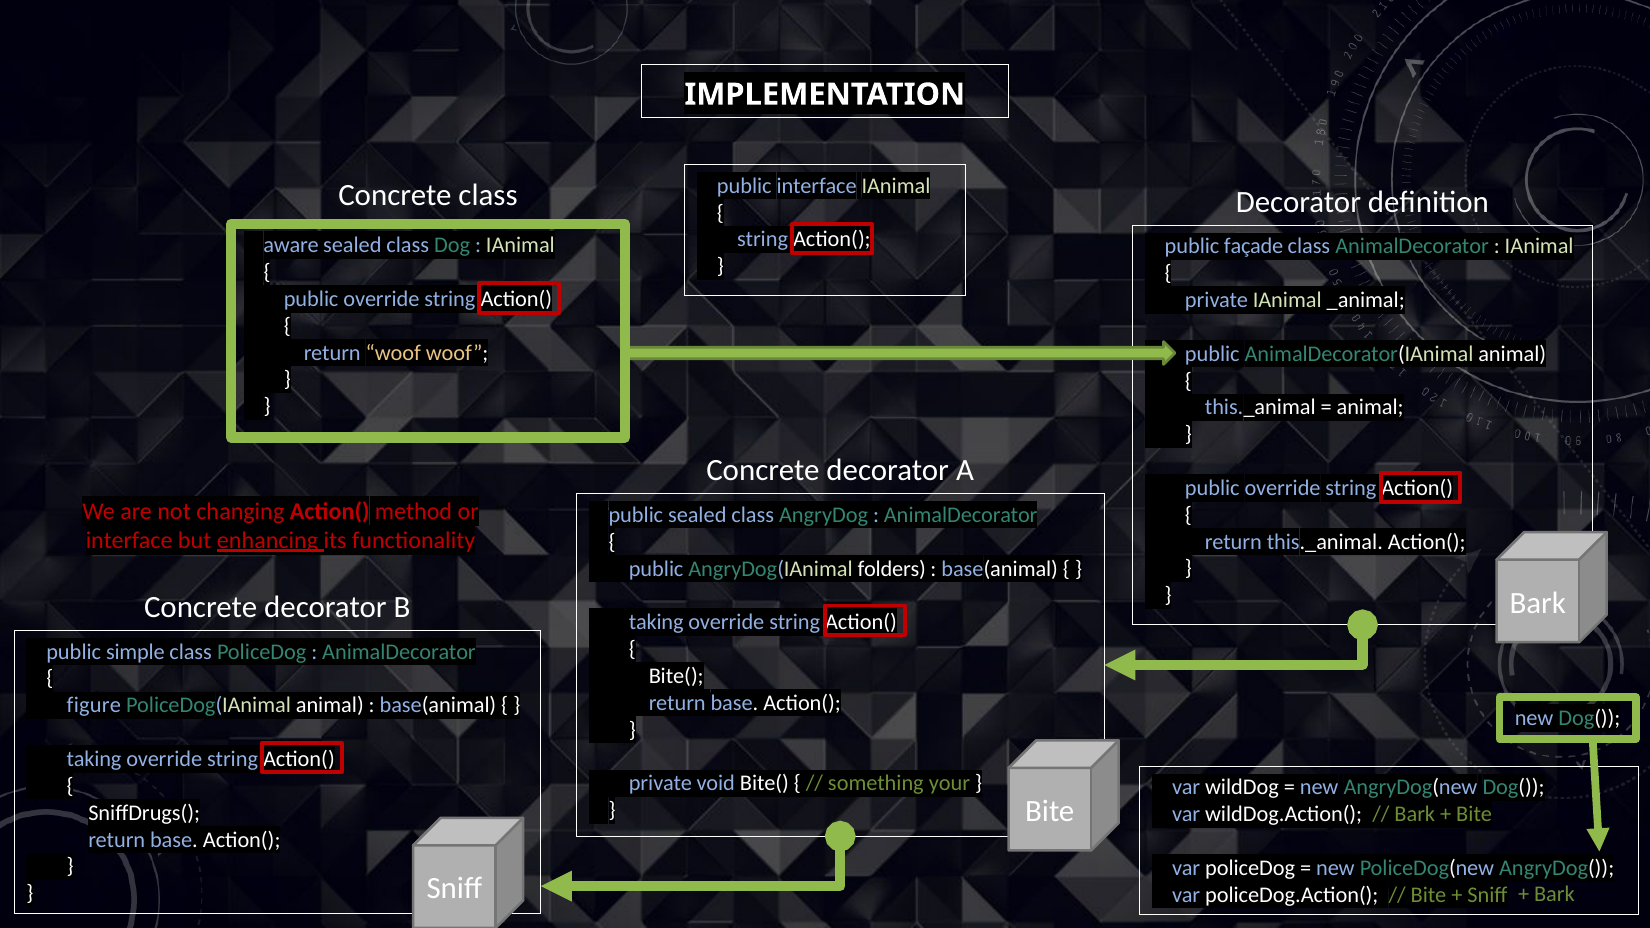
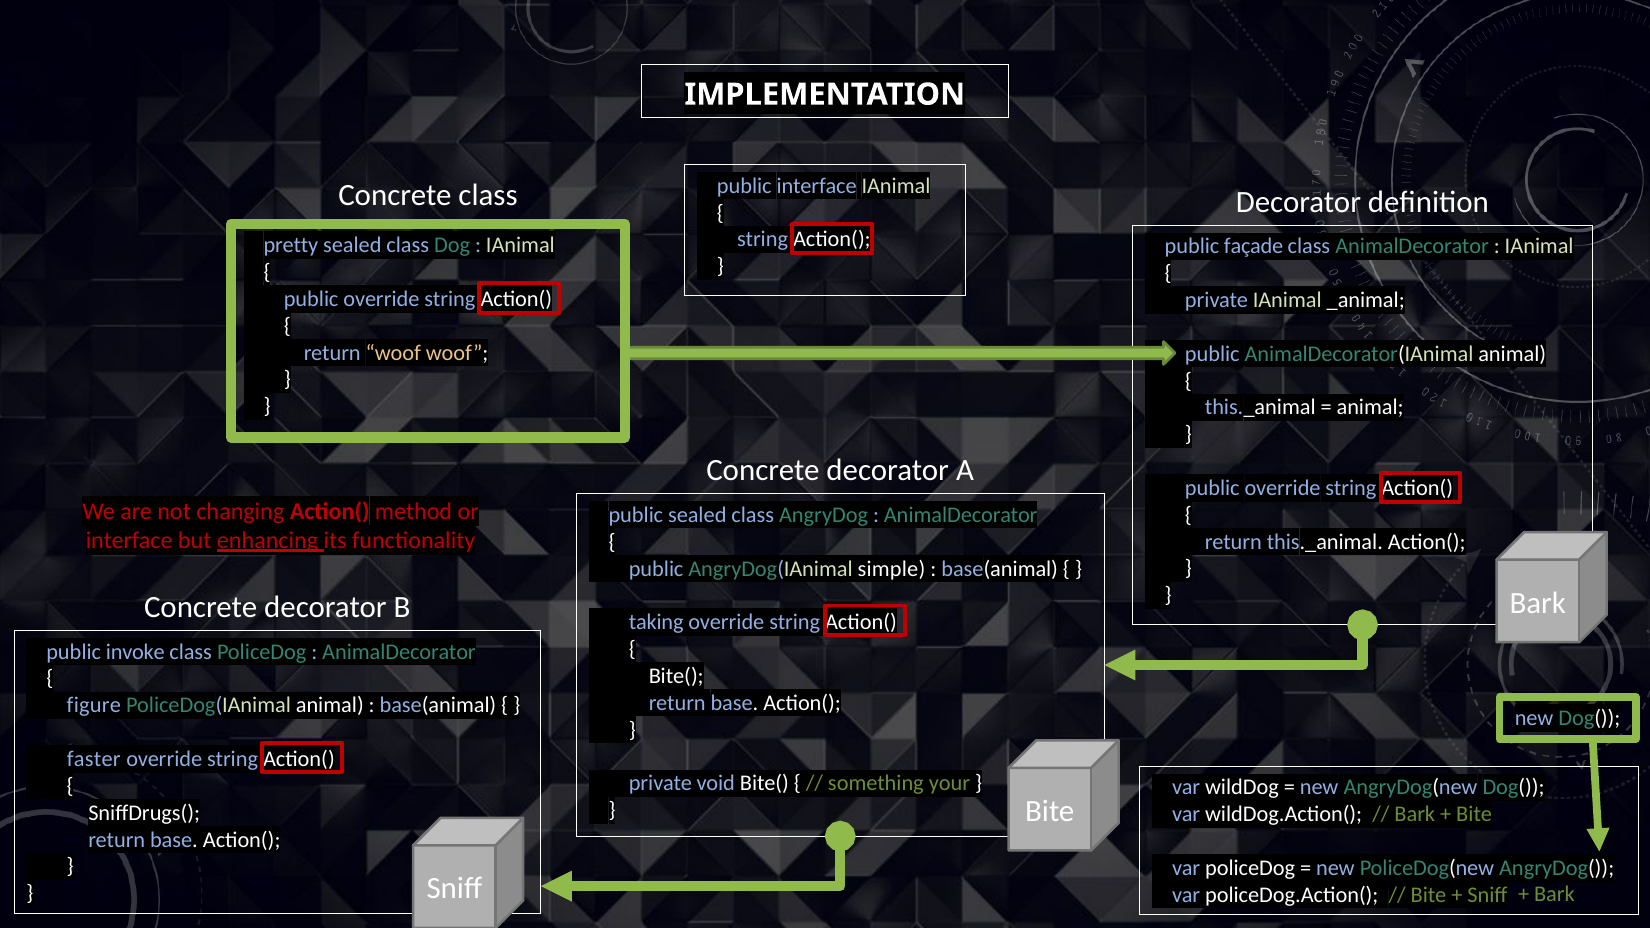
aware: aware -> pretty
folders: folders -> simple
simple: simple -> invoke
taking at (94, 759): taking -> faster
